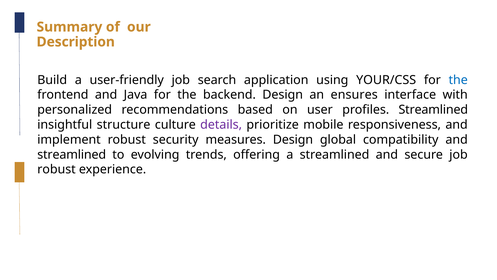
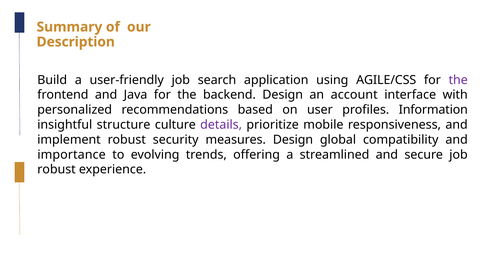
YOUR/CSS: YOUR/CSS -> AGILE/CSS
the at (458, 80) colour: blue -> purple
ensures: ensures -> account
profiles Streamlined: Streamlined -> Information
streamlined at (72, 154): streamlined -> importance
